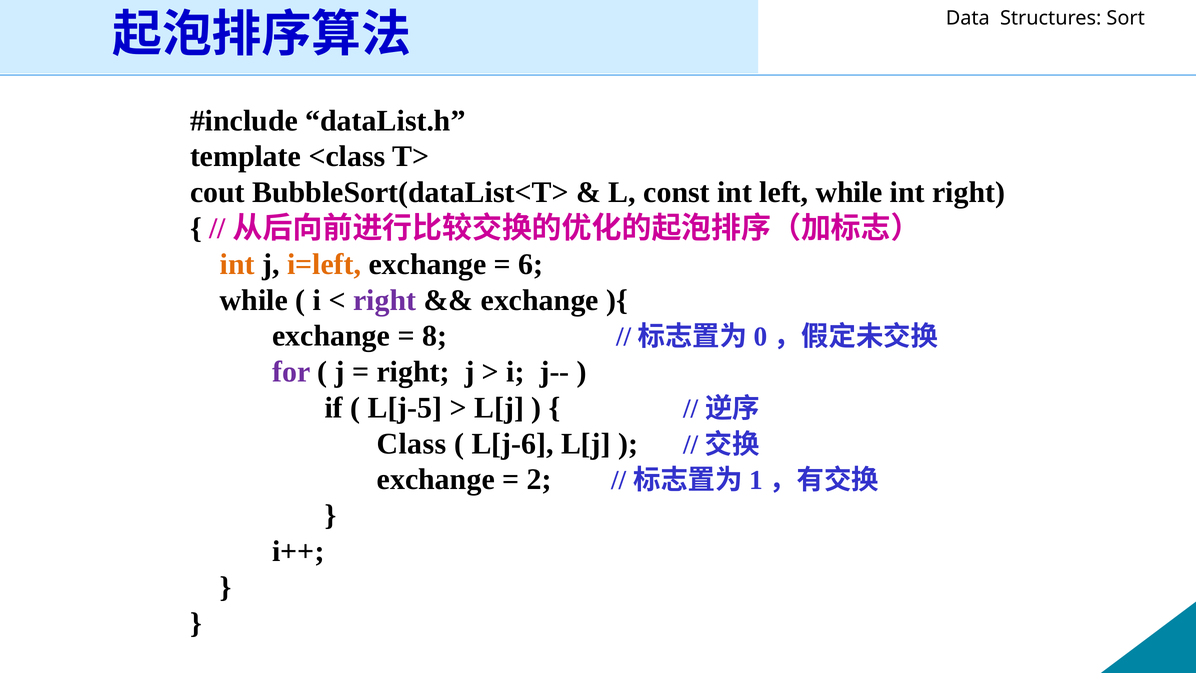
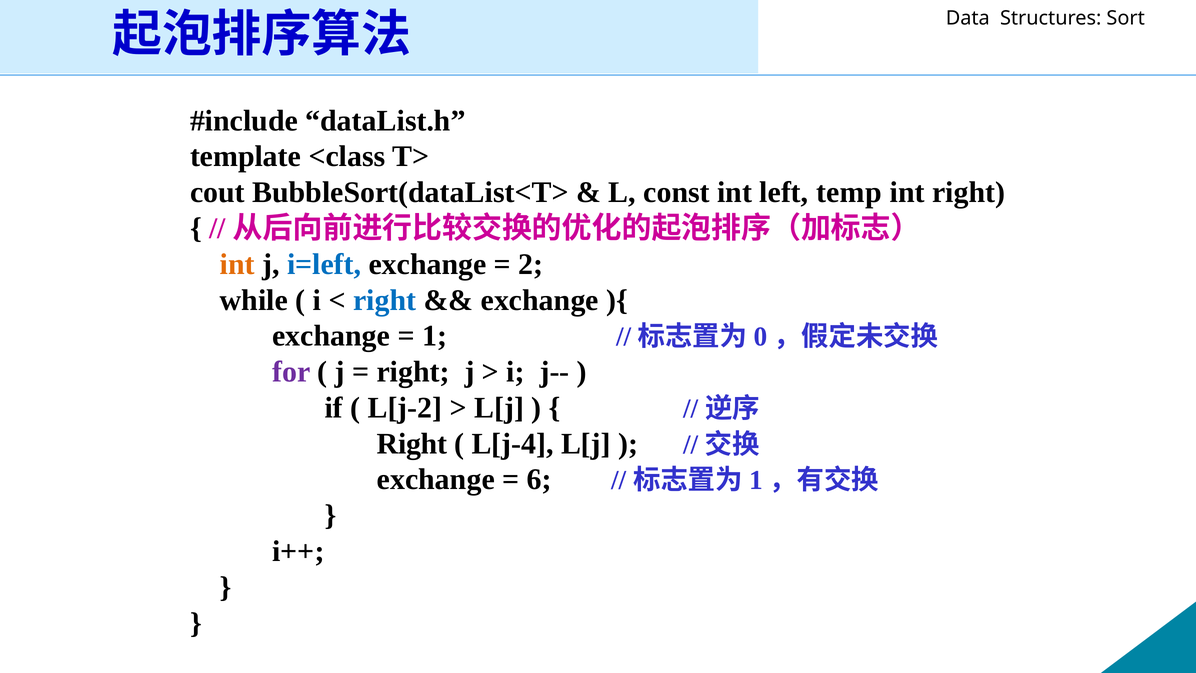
left while: while -> temp
i=left colour: orange -> blue
6: 6 -> 2
right at (385, 300) colour: purple -> blue
8: 8 -> 1
L[j-5: L[j-5 -> L[j-2
Class at (412, 444): Class -> Right
L[j-6: L[j-6 -> L[j-4
2: 2 -> 6
